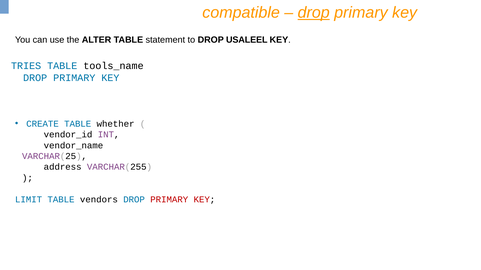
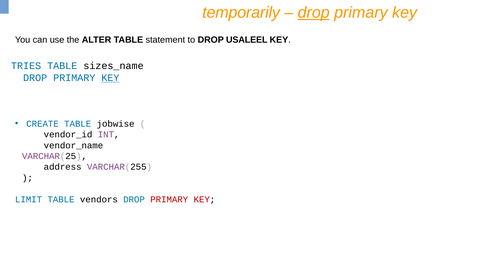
compatible: compatible -> temporarily
tools_name: tools_name -> sizes_name
KEY at (110, 78) underline: none -> present
whether: whether -> jobwise
